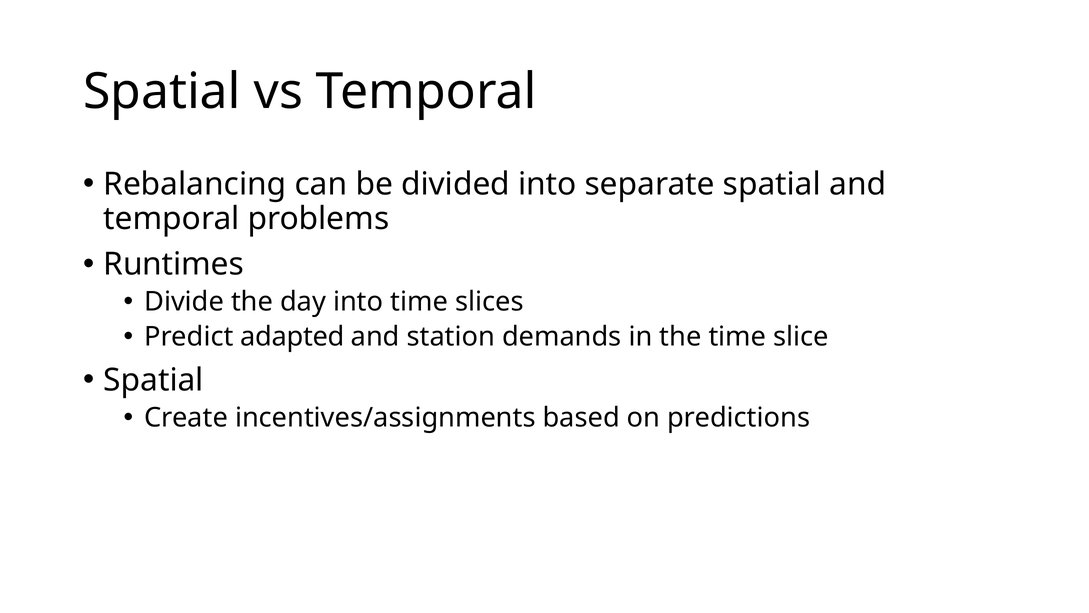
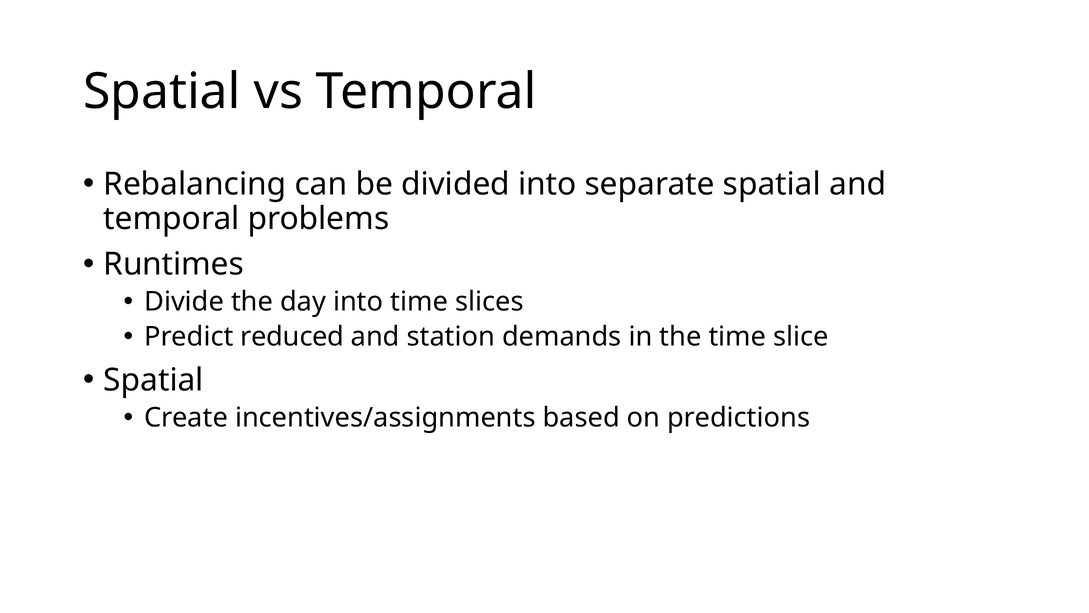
adapted: adapted -> reduced
